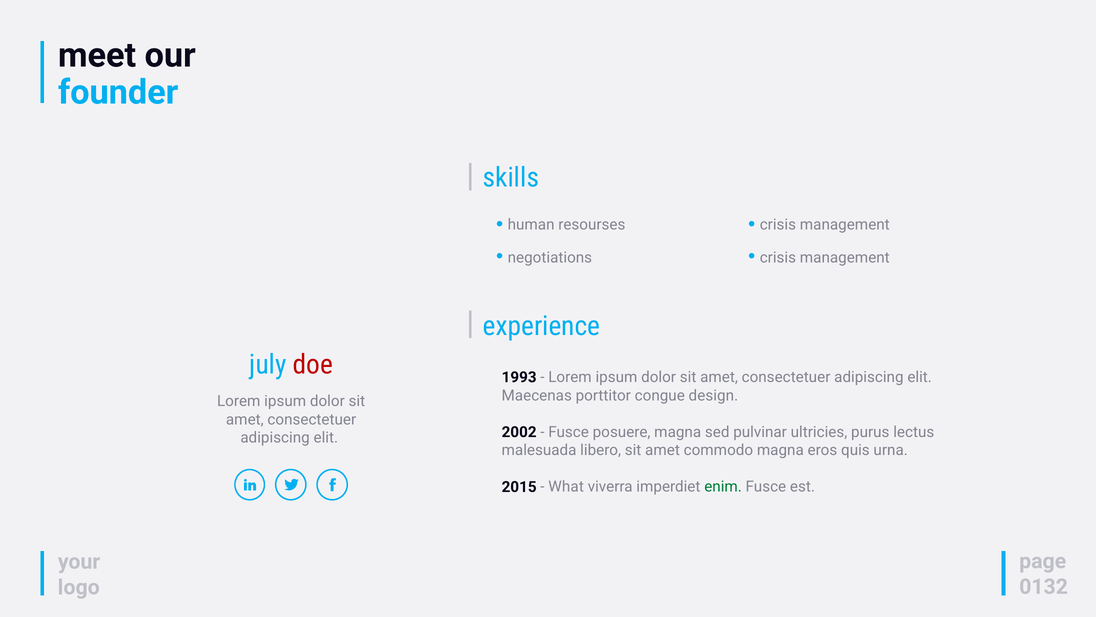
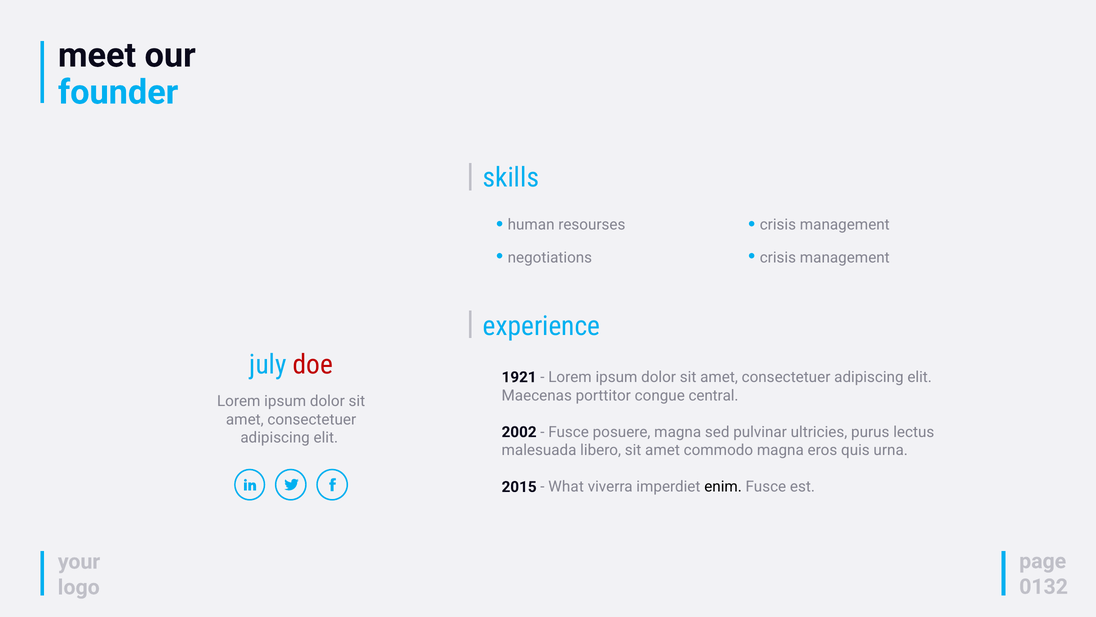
1993: 1993 -> 1921
design: design -> central
enim colour: green -> black
